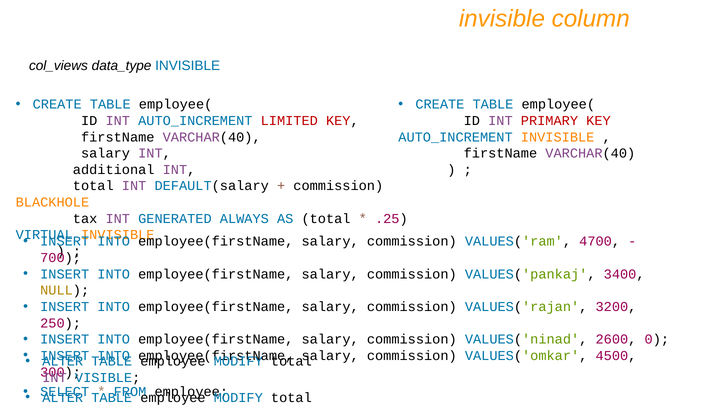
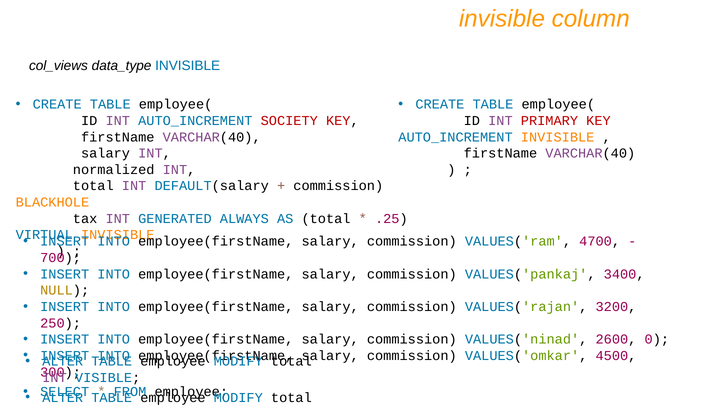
LIMITED: LIMITED -> SOCIETY
additional: additional -> normalized
